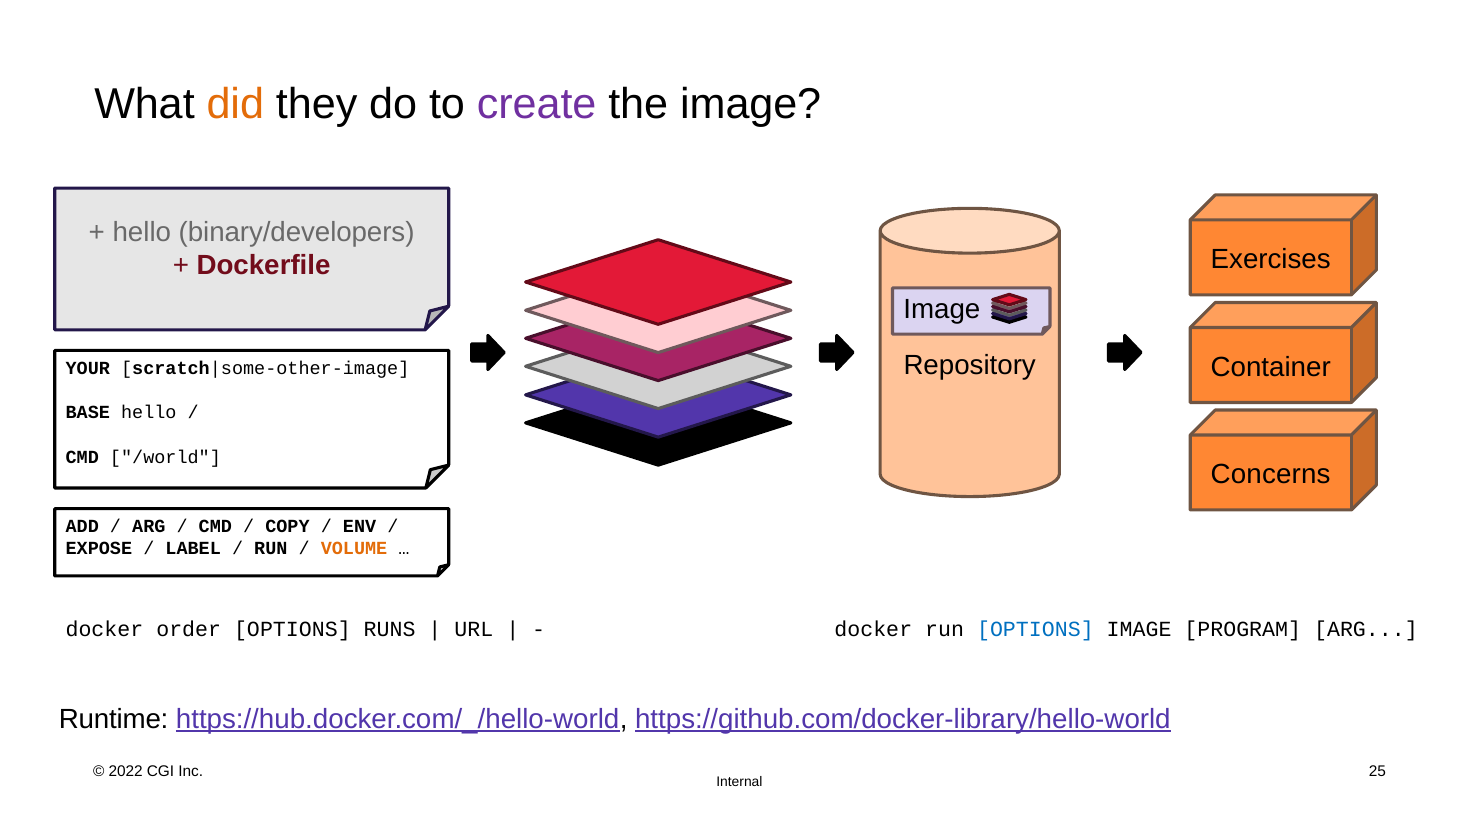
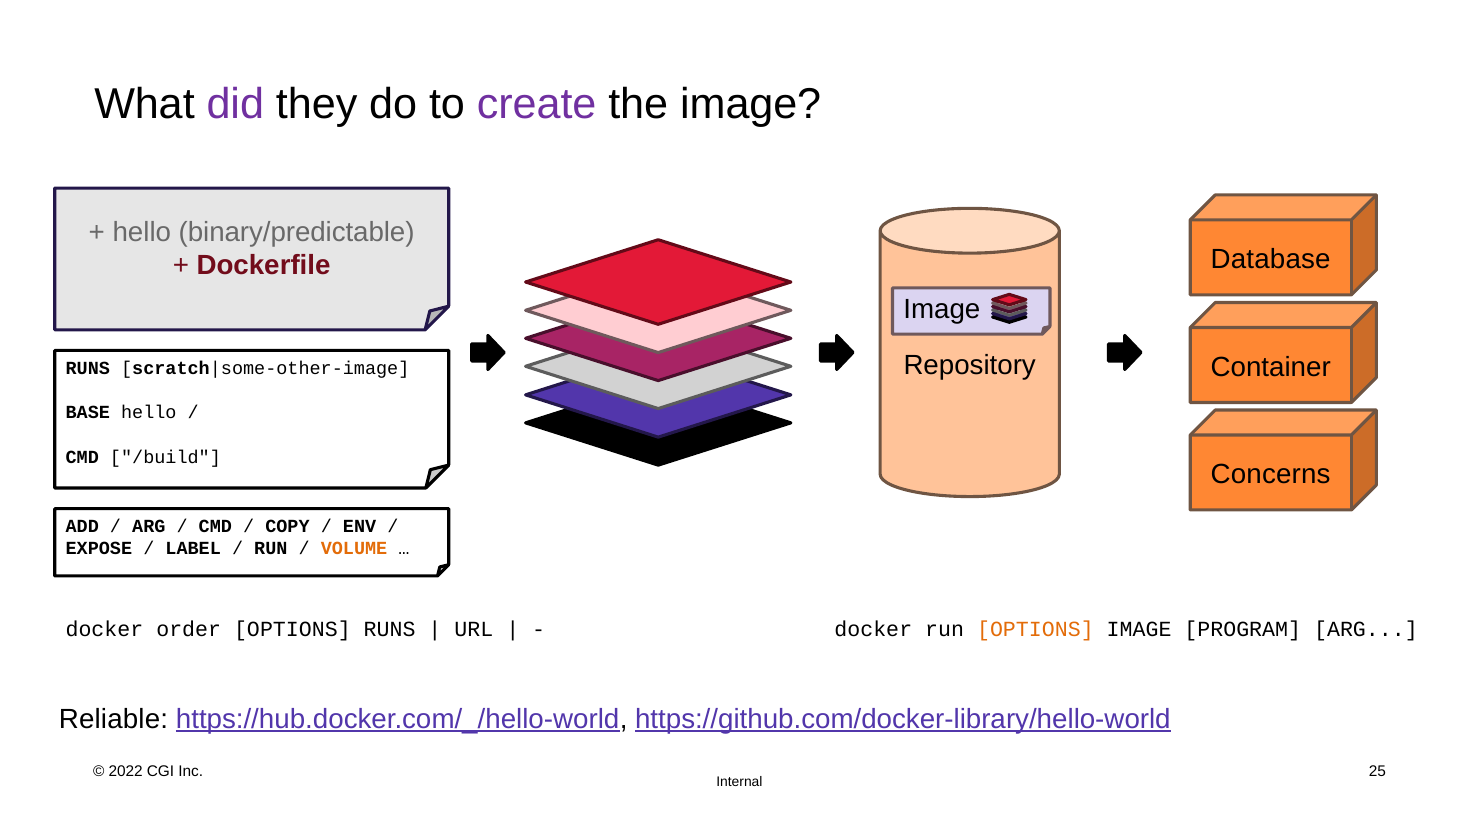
did colour: orange -> purple
binary/developers: binary/developers -> binary/predictable
Exercises: Exercises -> Database
YOUR at (88, 368): YOUR -> RUNS
/world: /world -> /build
OPTIONS at (1035, 629) colour: blue -> orange
Runtime: Runtime -> Reliable
